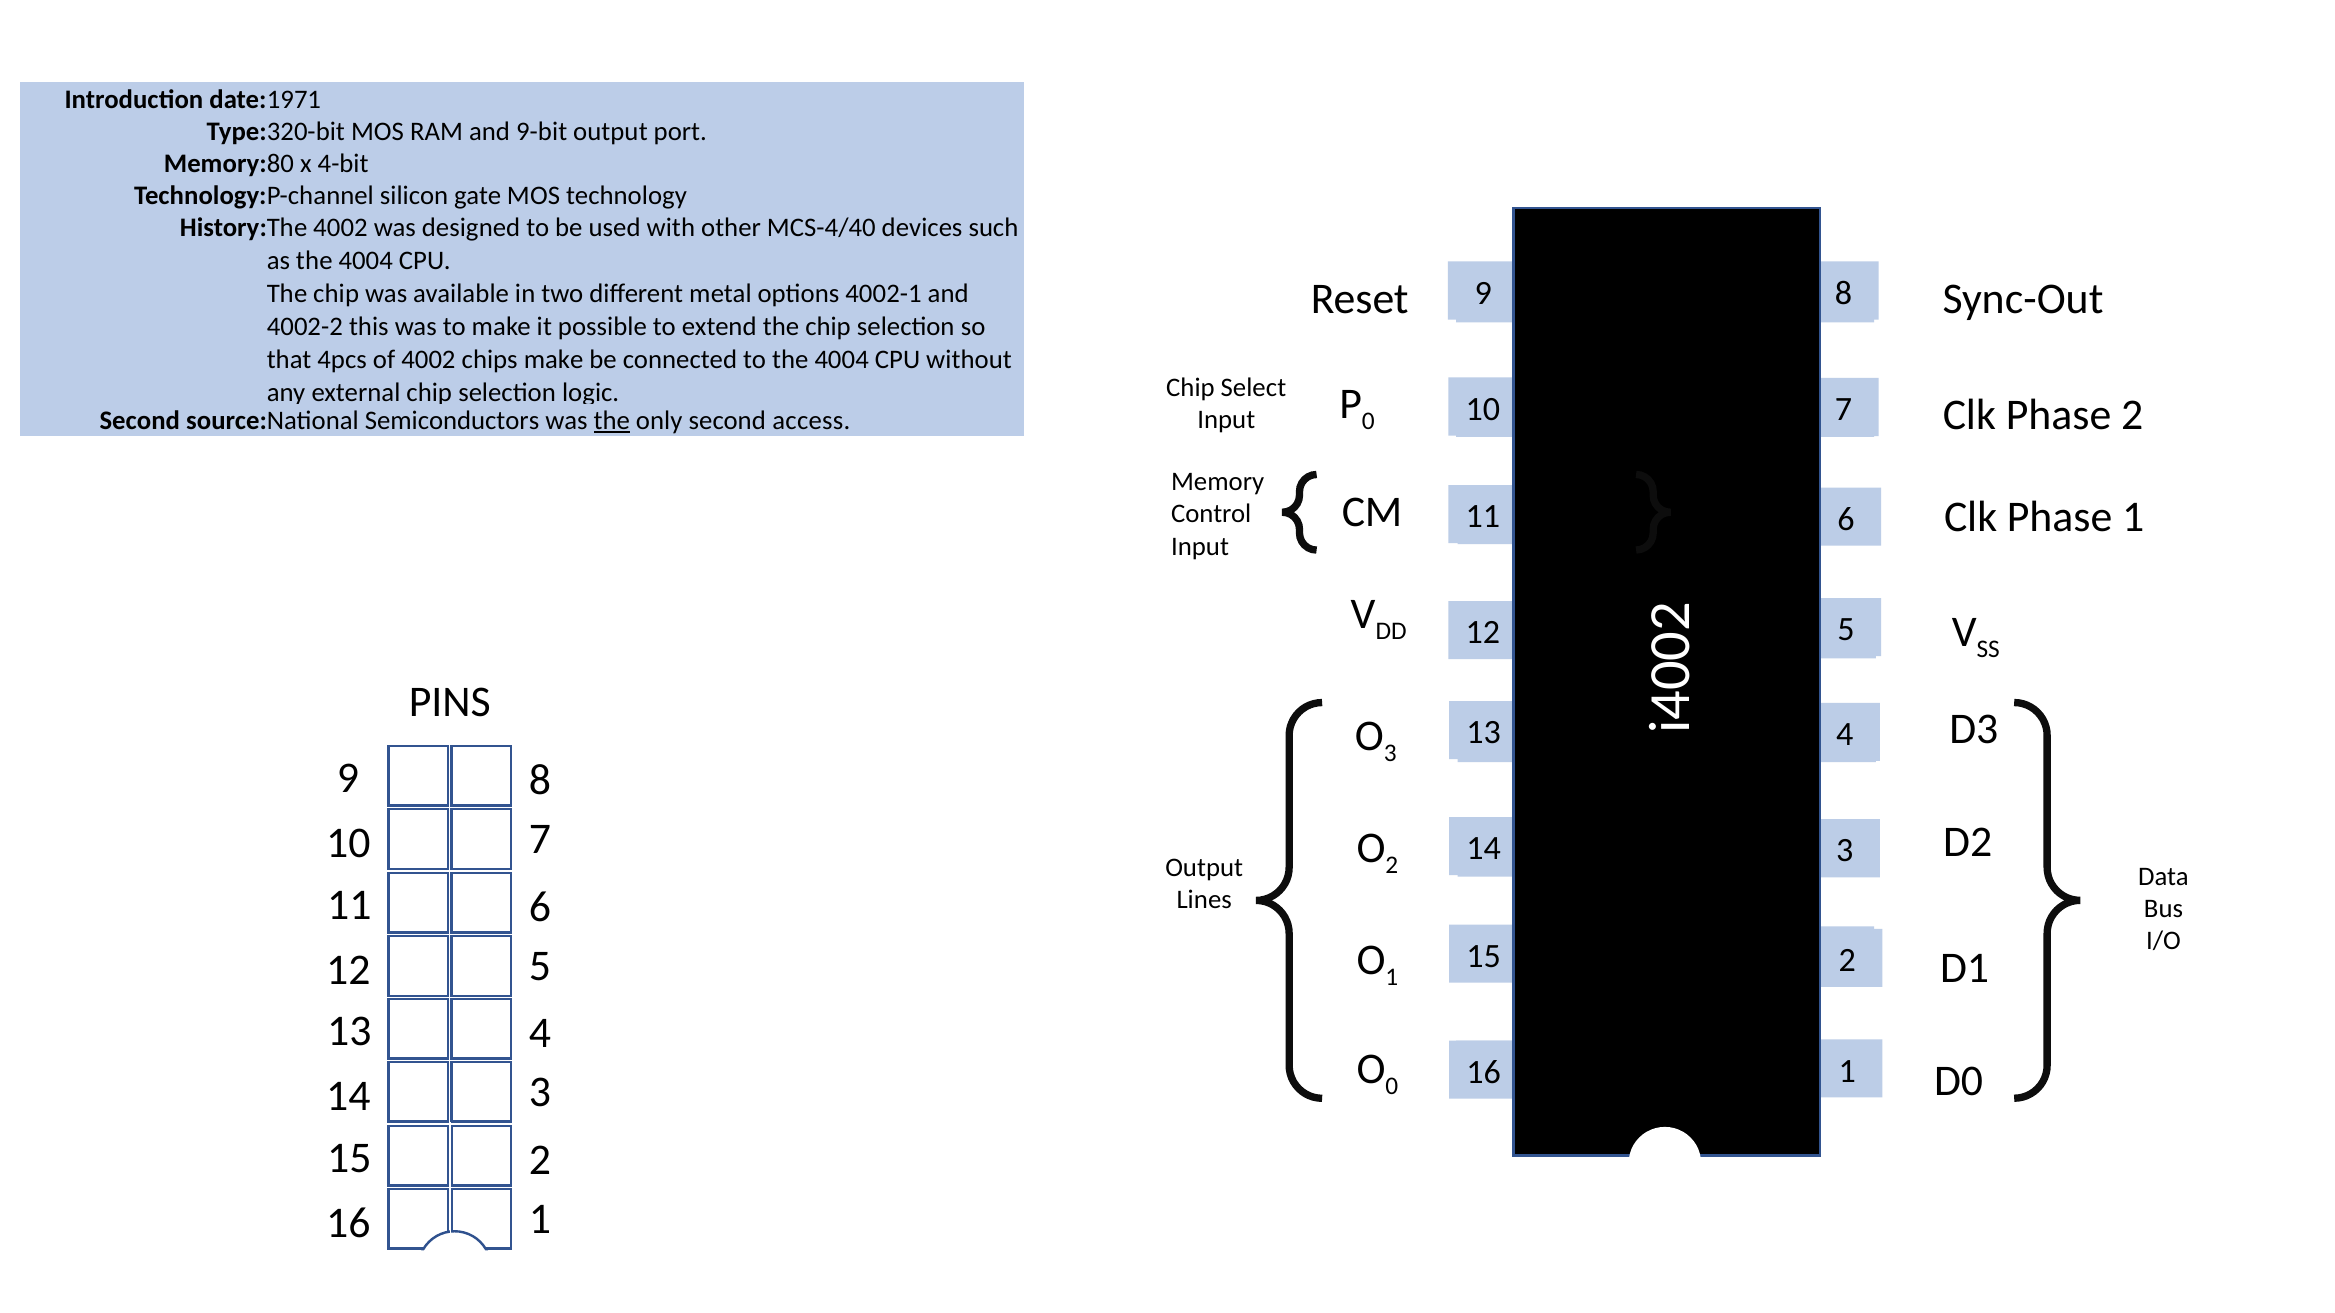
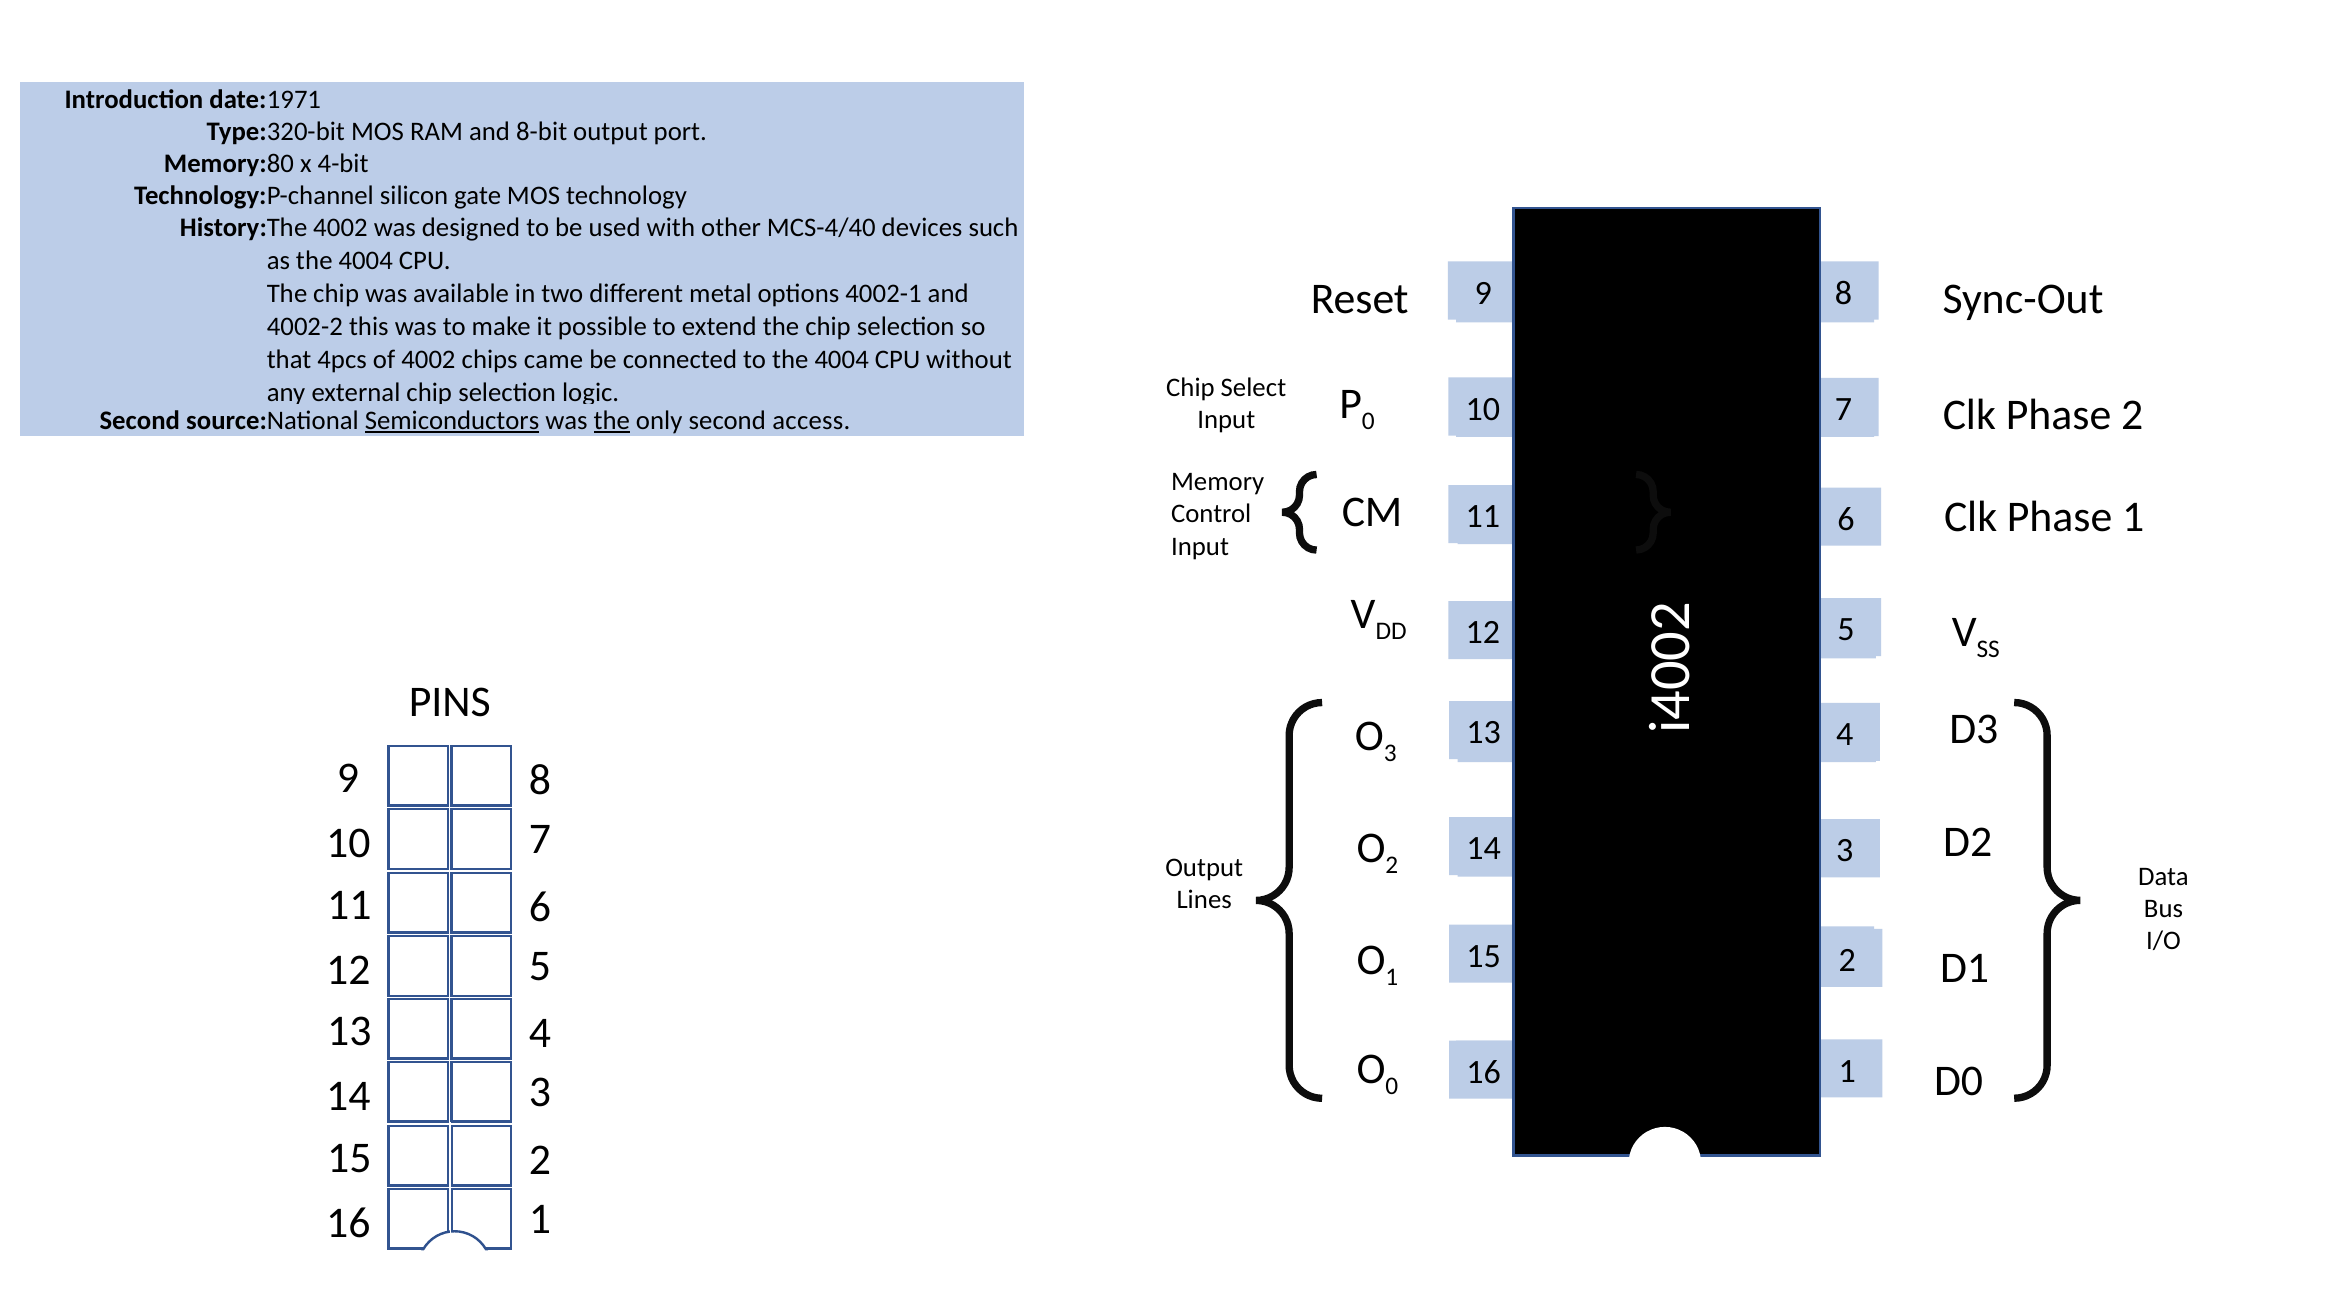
9-bit: 9-bit -> 8-bit
chips make: make -> came
Semiconductors underline: none -> present
